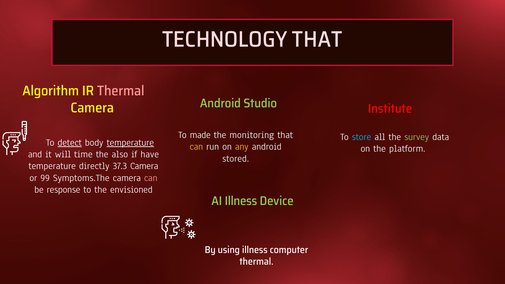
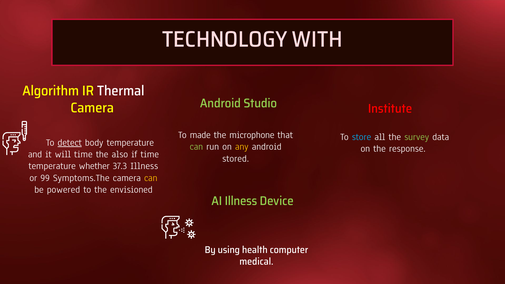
TECHNOLOGY THAT: THAT -> WITH
Thermal at (121, 91) colour: pink -> white
monitoring: monitoring -> microphone
temperature at (130, 142) underline: present -> none
can at (196, 147) colour: yellow -> light green
platform: platform -> response
if have: have -> time
directly: directly -> whether
37.3 Camera: Camera -> Illness
can at (151, 178) colour: pink -> yellow
response: response -> powered
using illness: illness -> health
thermal at (256, 262): thermal -> medical
